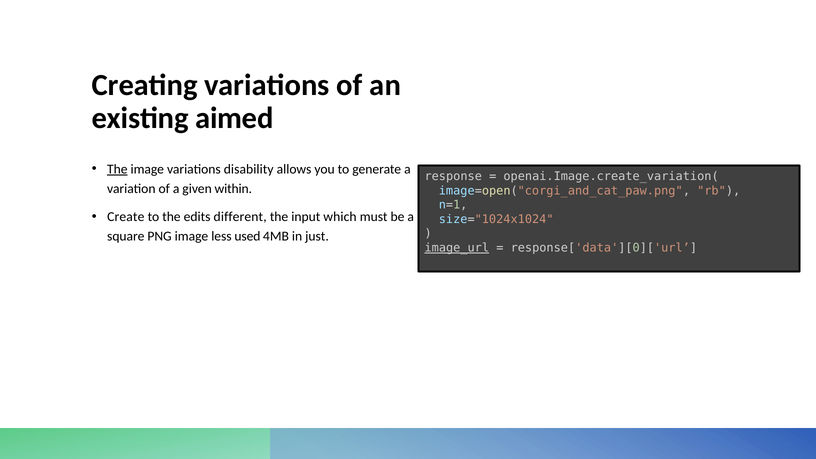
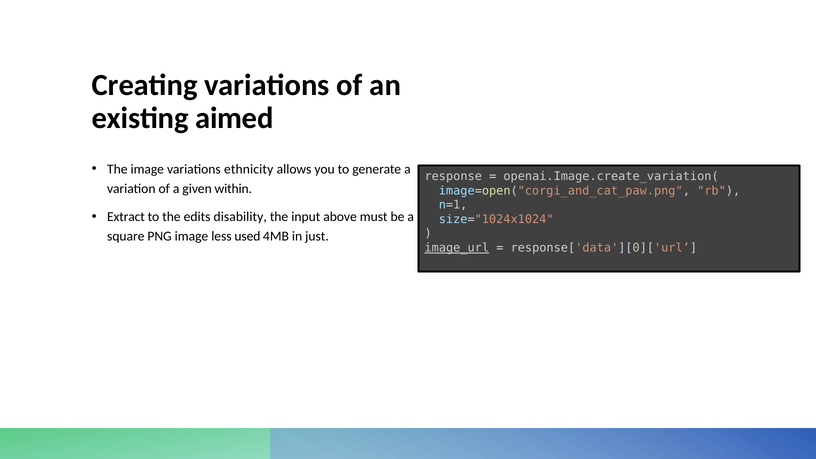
The at (117, 169) underline: present -> none
disability: disability -> ethnicity
Create: Create -> Extract
different: different -> disability
which: which -> above
